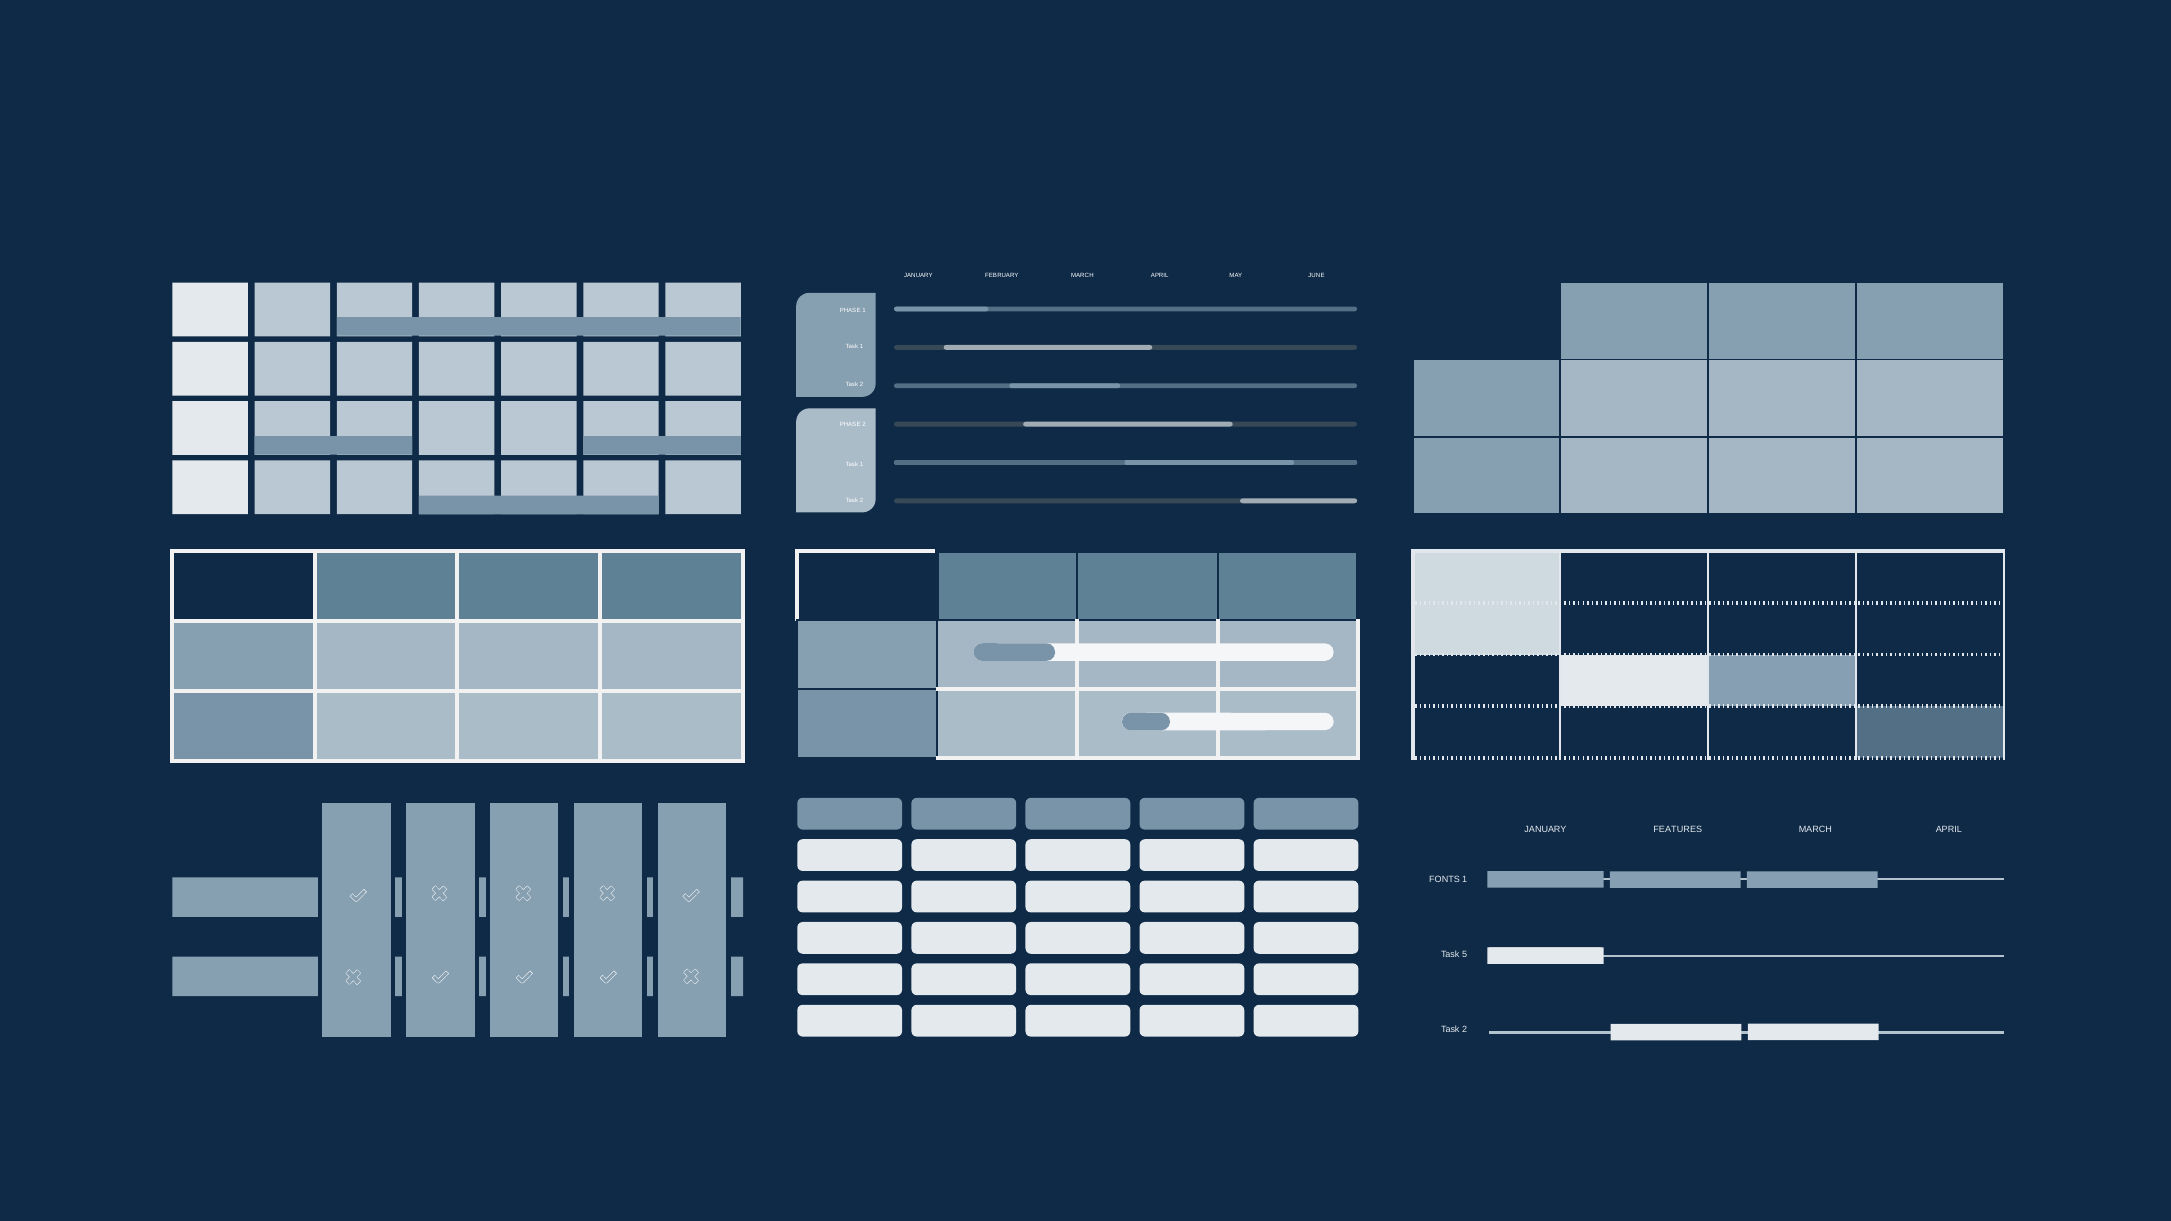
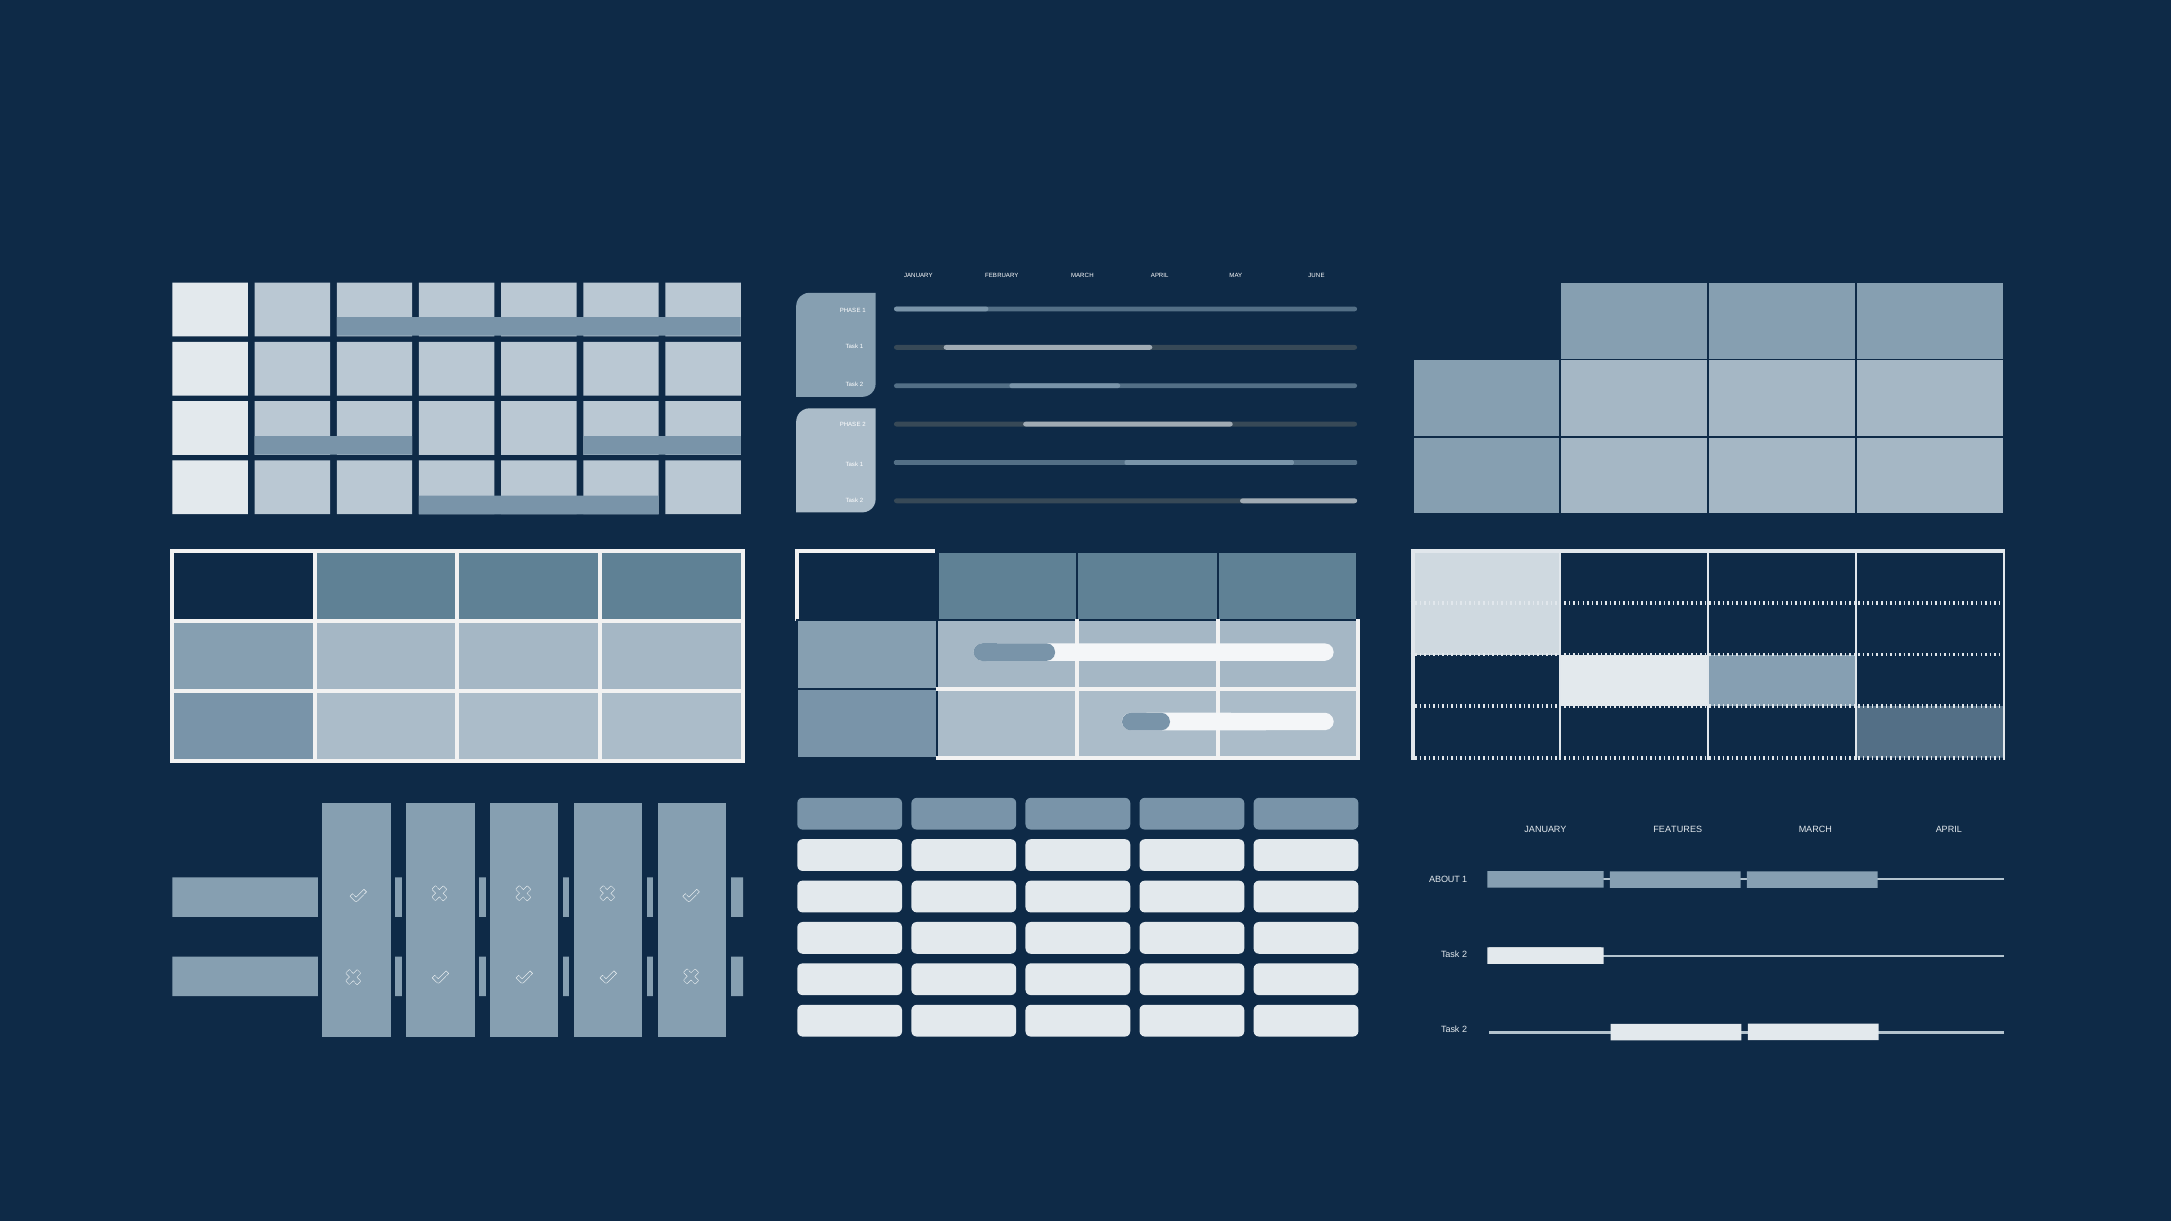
FONTS: FONTS -> ABOUT
5 at (1465, 955): 5 -> 2
